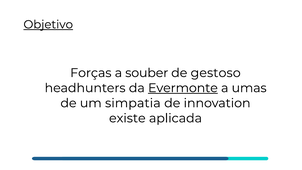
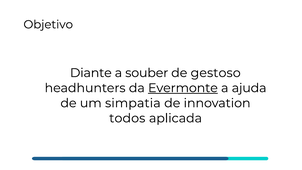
Objetivo underline: present -> none
Forças: Forças -> Diante
umas: umas -> ajuda
existe: existe -> todos
